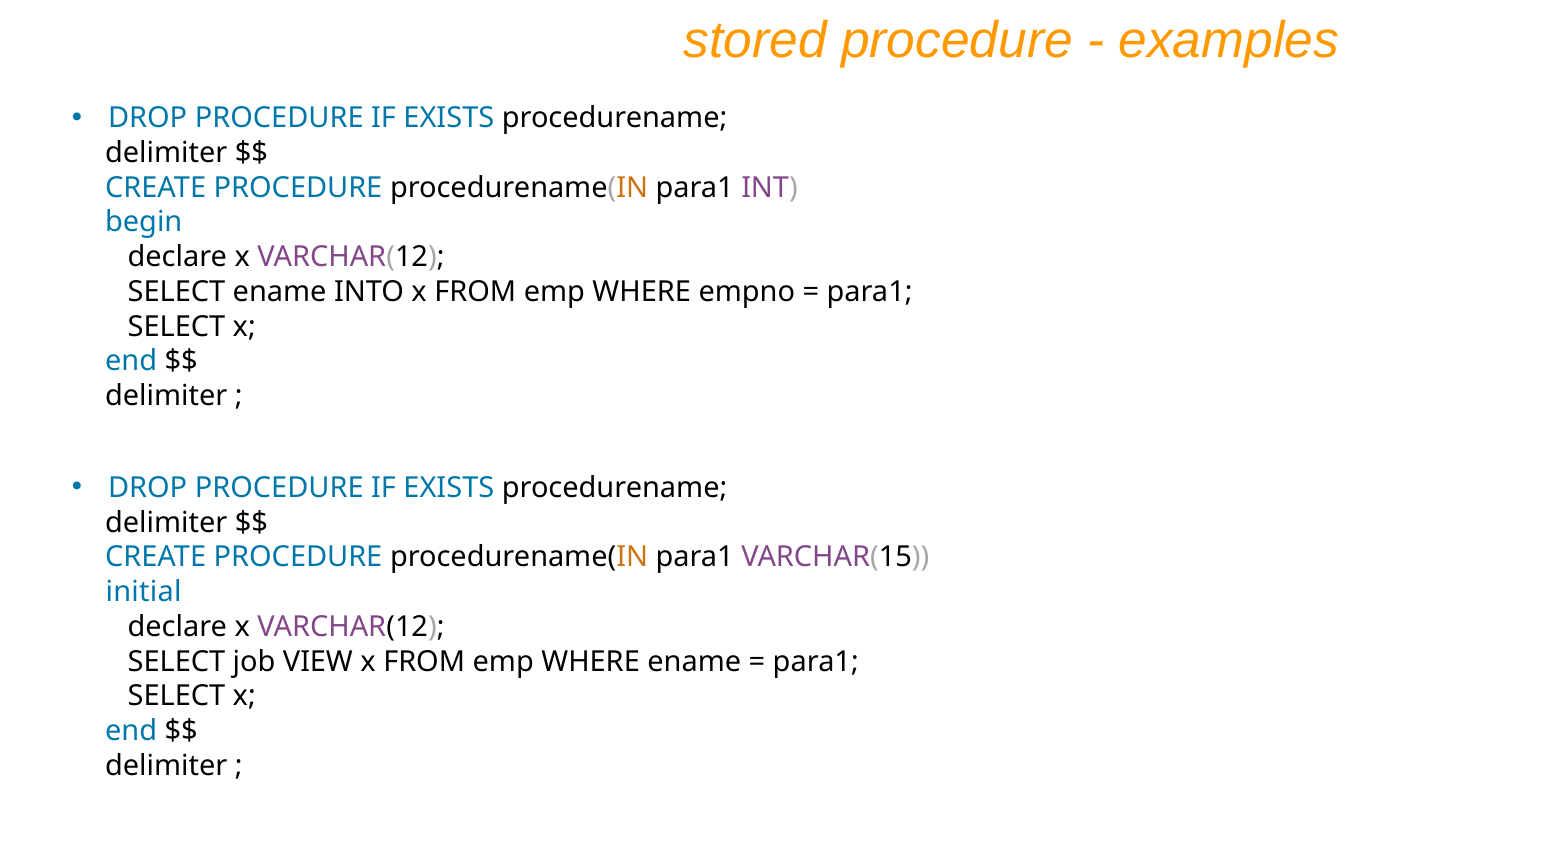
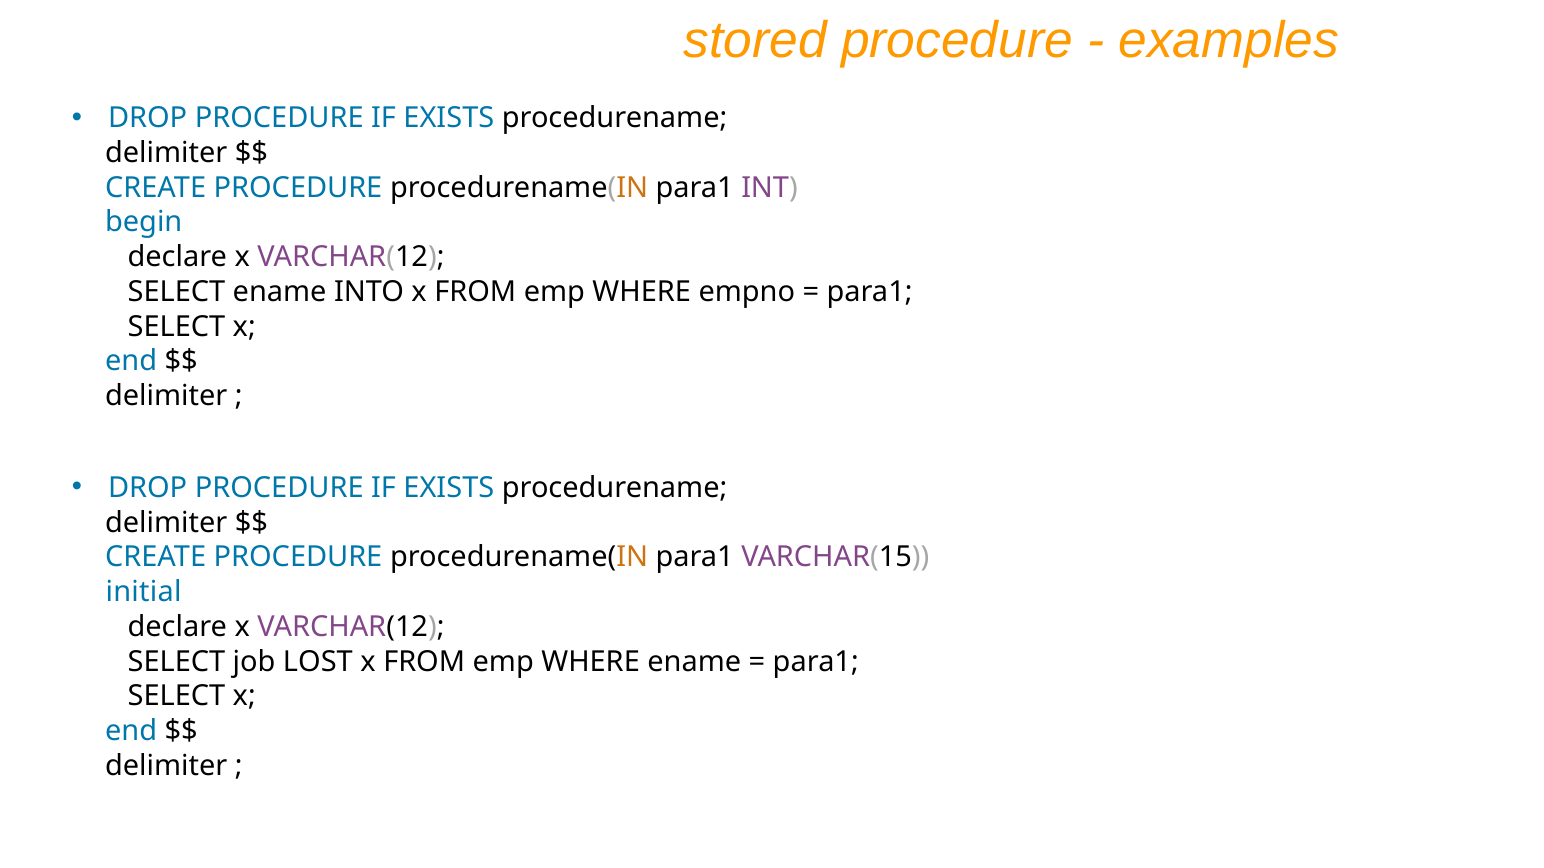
VIEW: VIEW -> LOST
